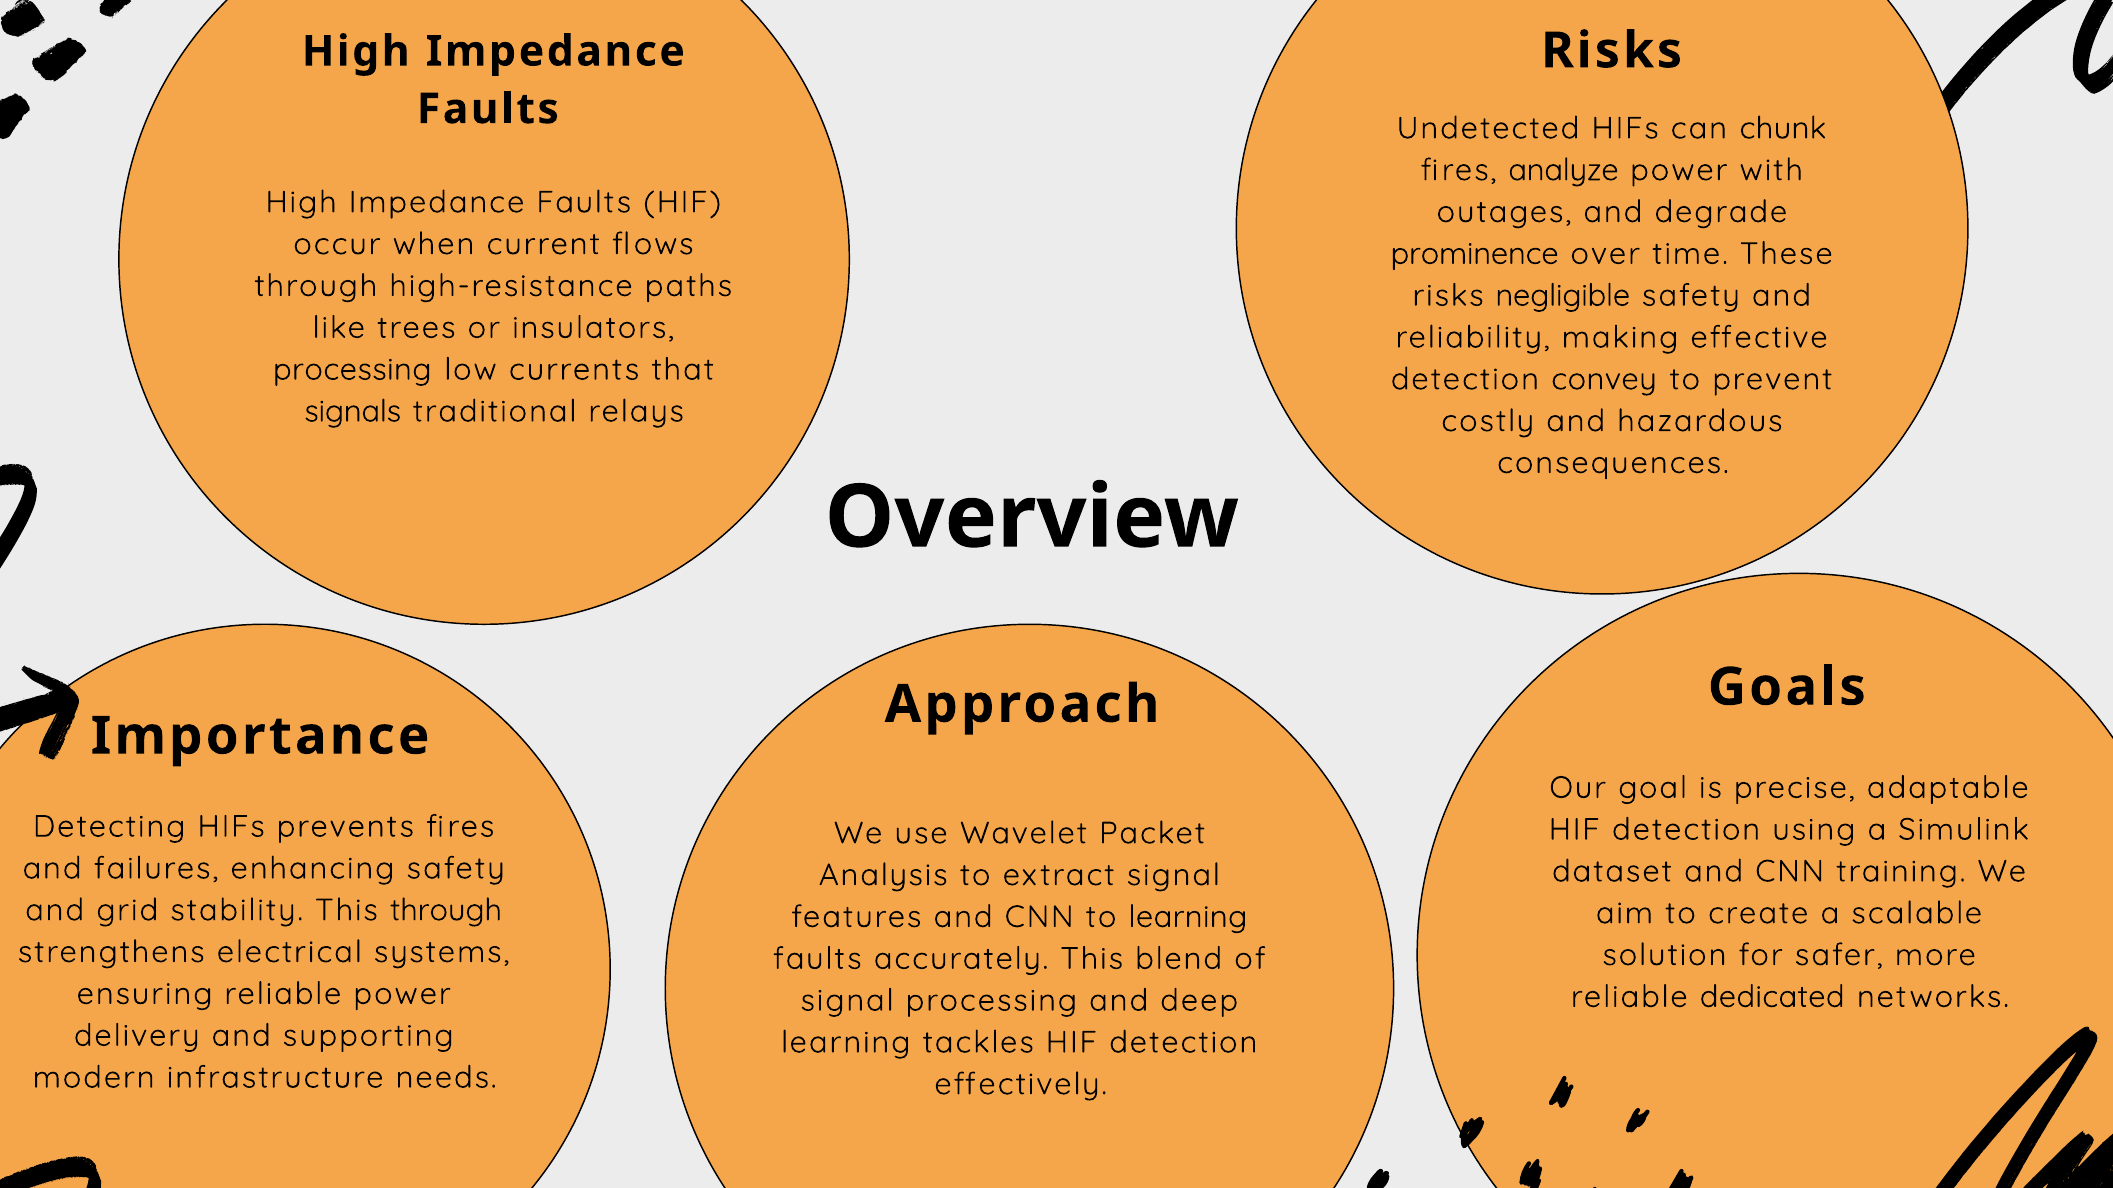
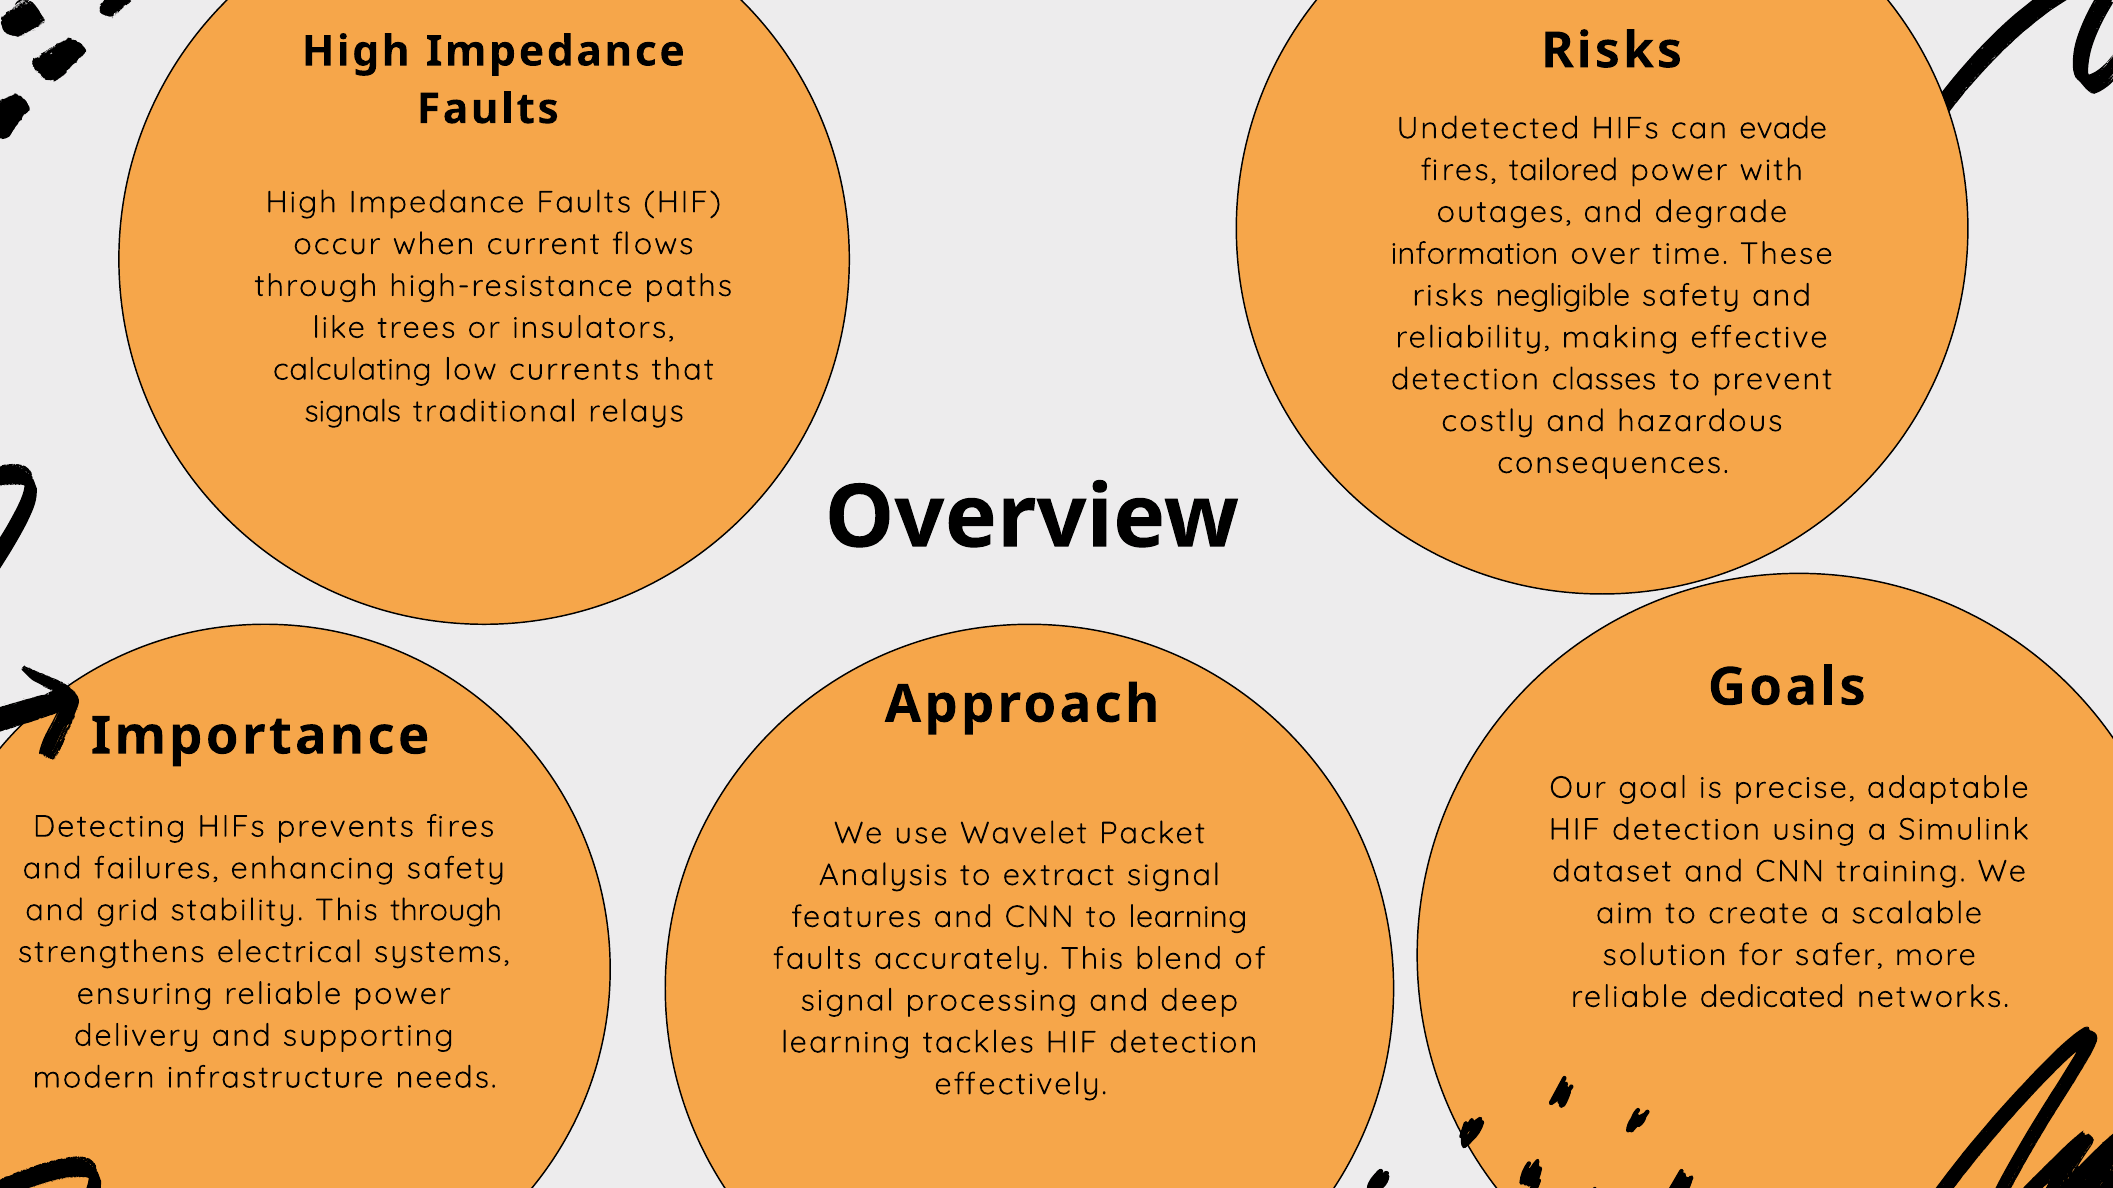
chunk: chunk -> evade
analyze: analyze -> tailored
prominence: prominence -> information
processing at (352, 370): processing -> calculating
convey: convey -> classes
